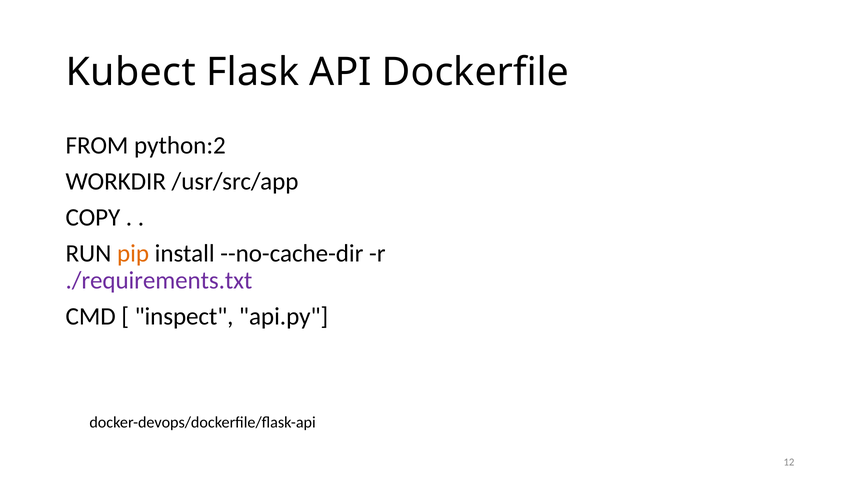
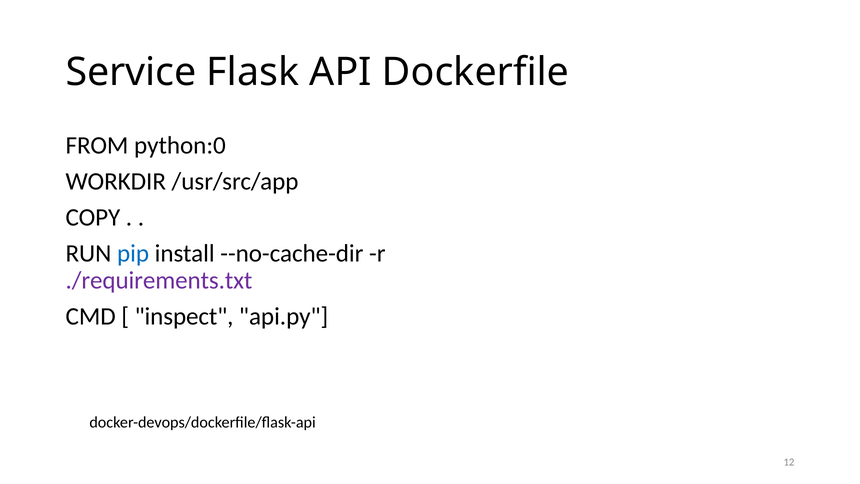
Kubect: Kubect -> Service
python:2: python:2 -> python:0
pip colour: orange -> blue
